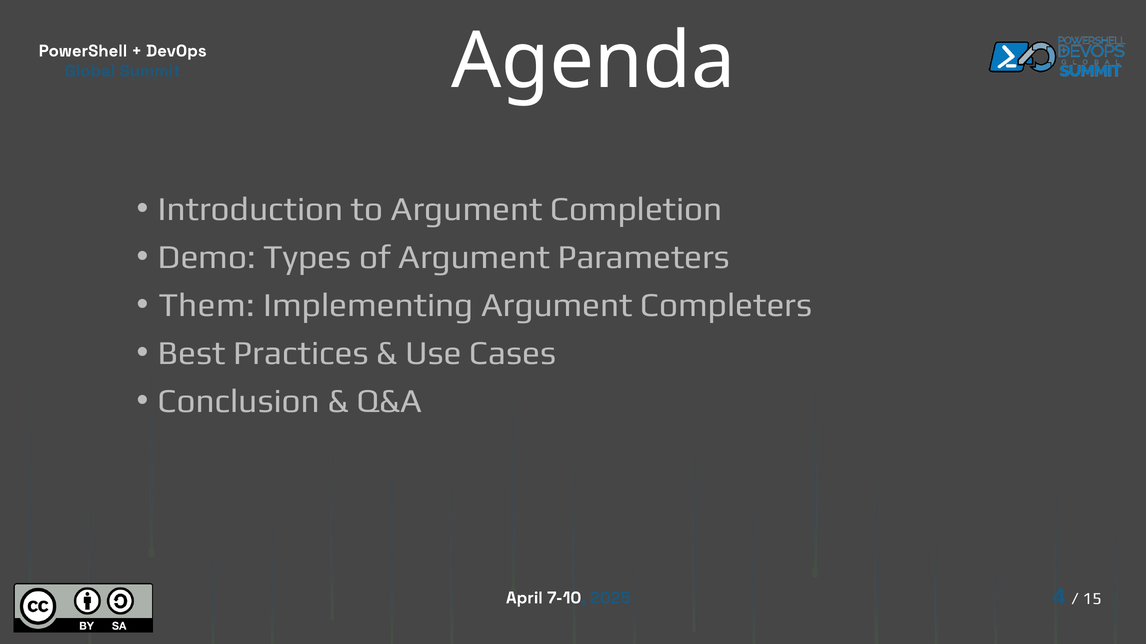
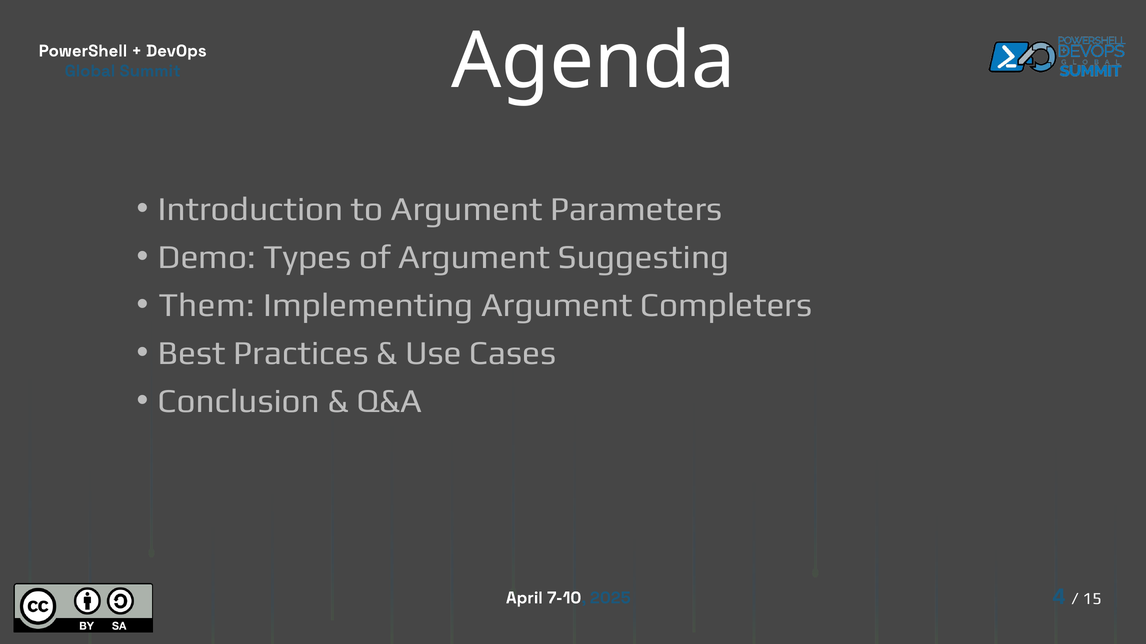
Completion: Completion -> Parameters
Parameters: Parameters -> Suggesting
